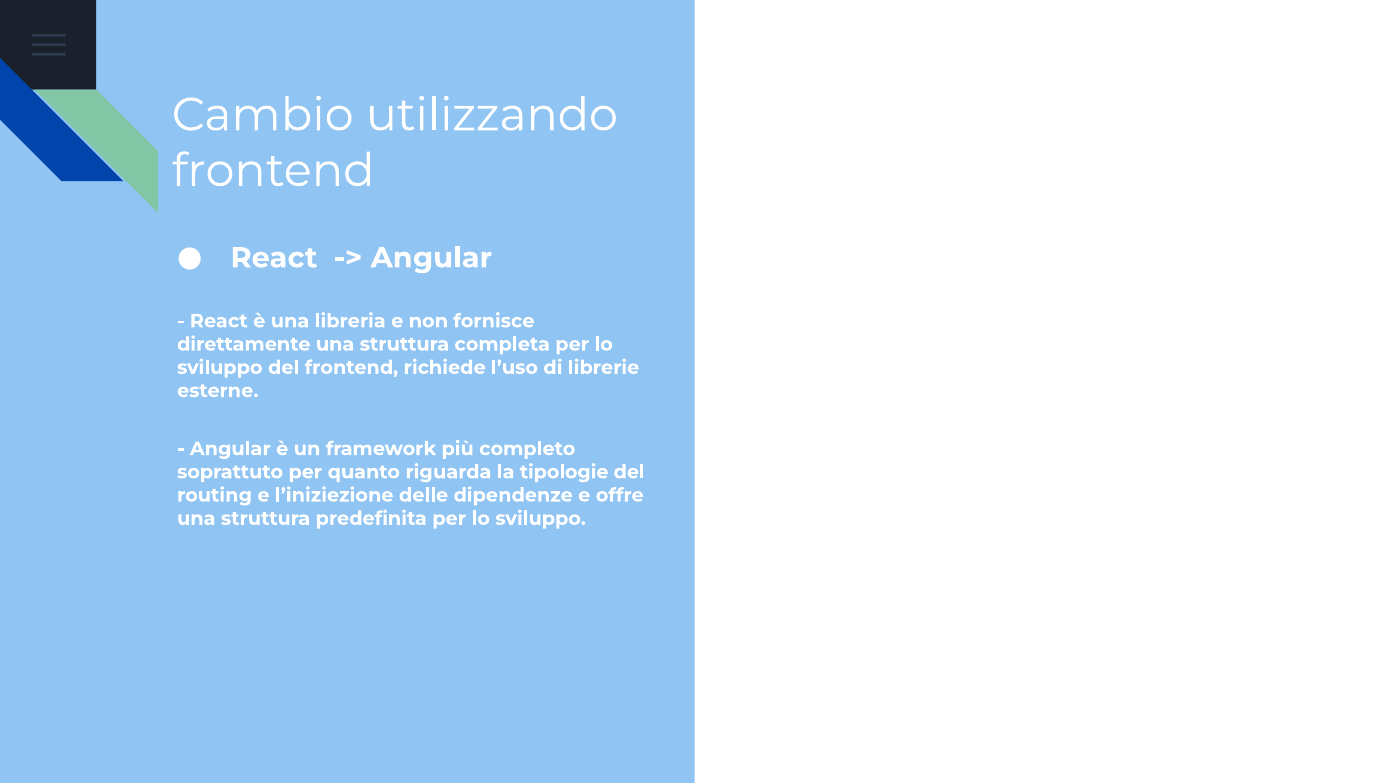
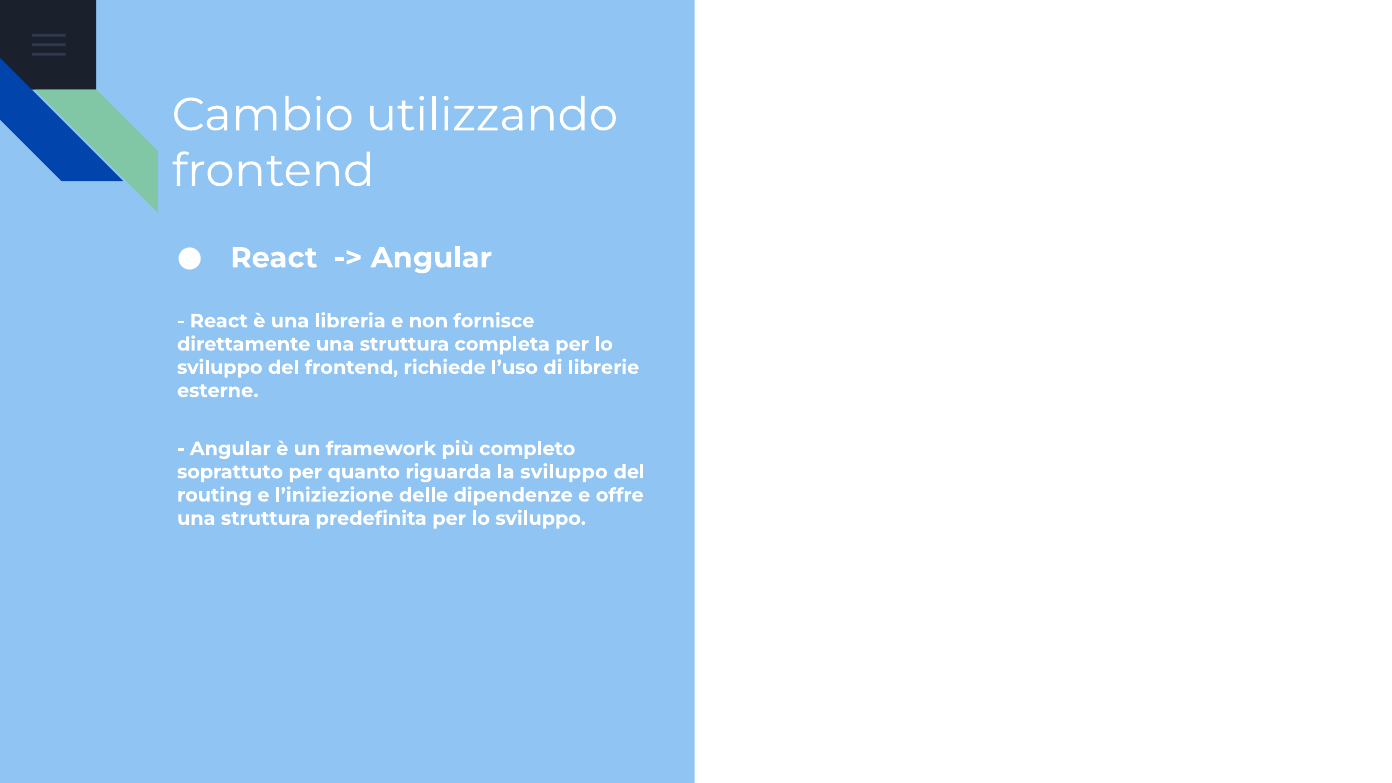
la tipologie: tipologie -> sviluppo
